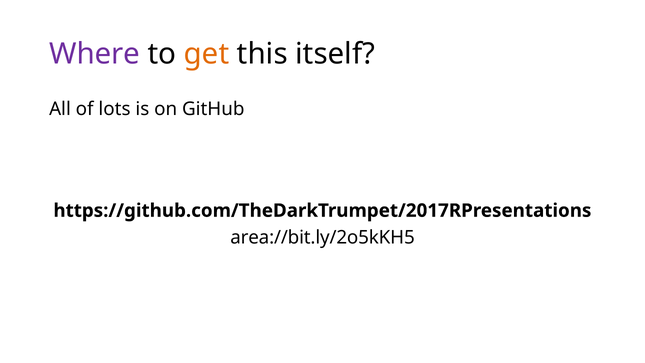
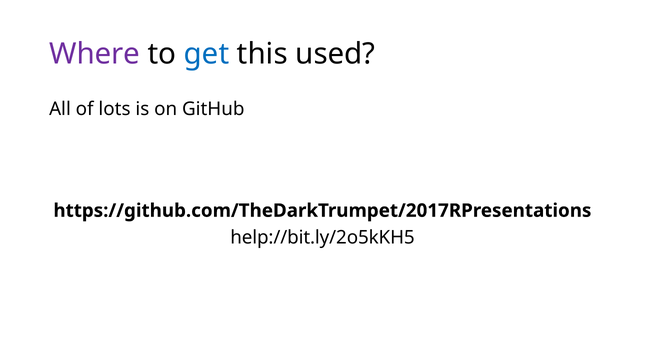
get colour: orange -> blue
itself: itself -> used
area://bit.ly/2o5kKH5: area://bit.ly/2o5kKH5 -> help://bit.ly/2o5kKH5
